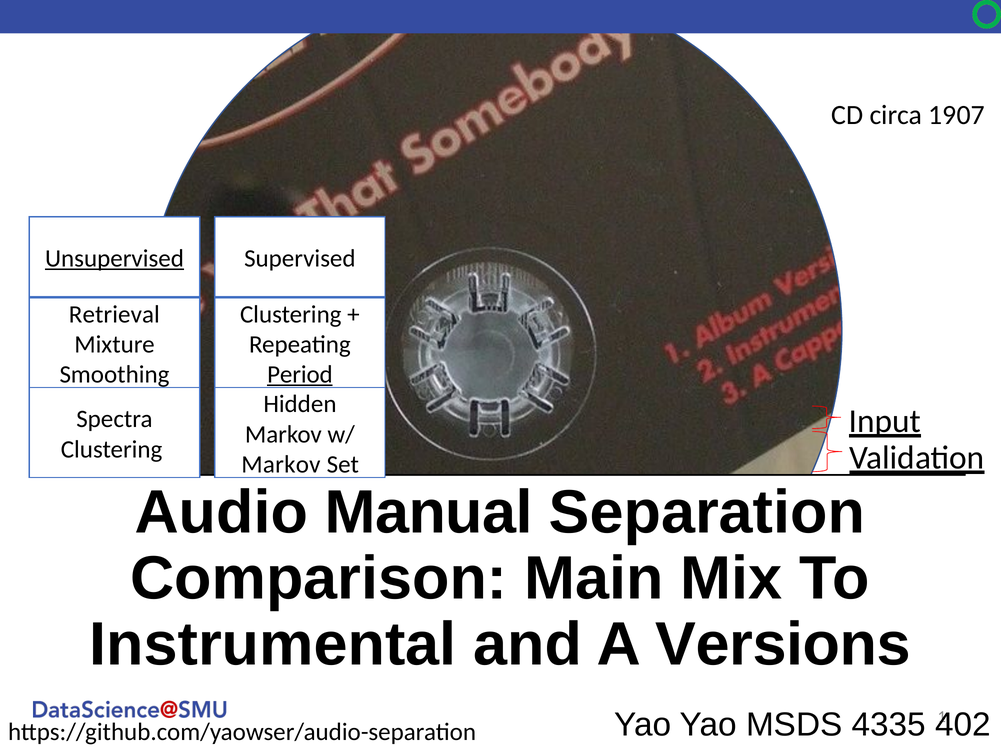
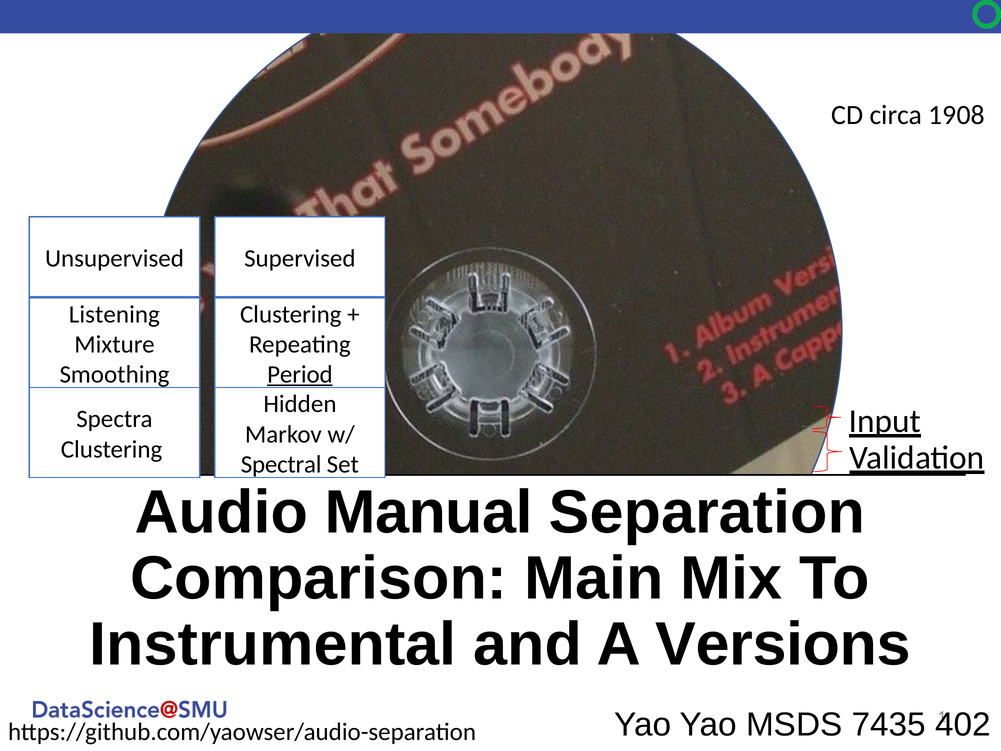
1907: 1907 -> 1908
Unsupervised underline: present -> none
Retrieval: Retrieval -> Listening
Markov at (281, 464): Markov -> Spectral
4335: 4335 -> 7435
